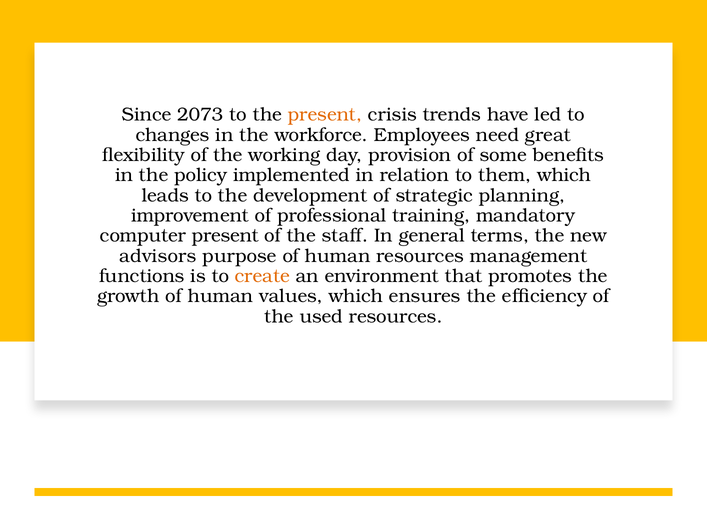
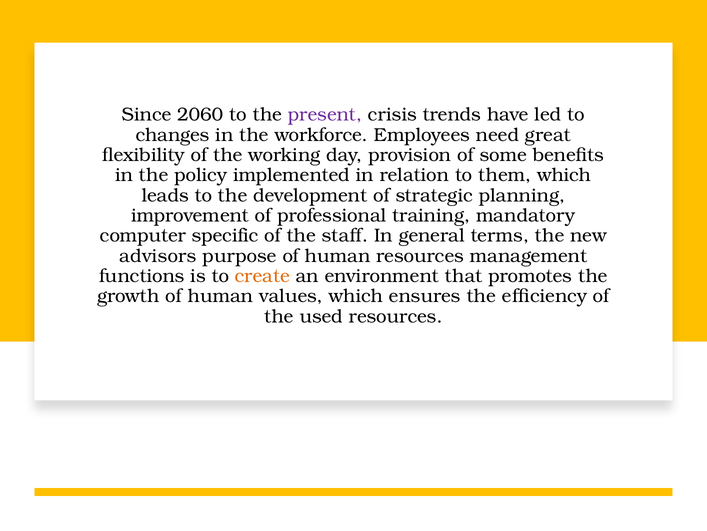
2073: 2073 -> 2060
present at (325, 115) colour: orange -> purple
computer present: present -> specific
